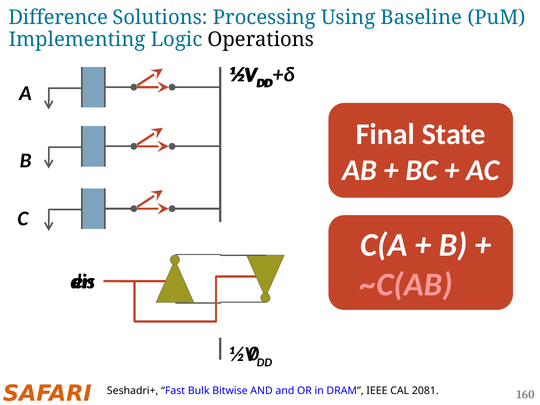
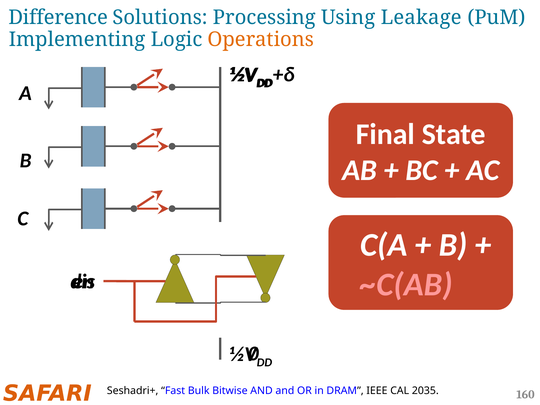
Baseline: Baseline -> Leakage
Operations colour: black -> orange
2081: 2081 -> 2035
